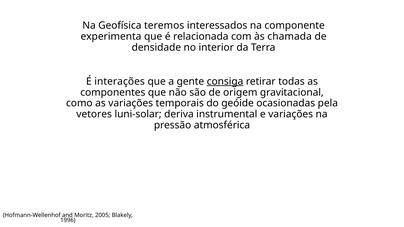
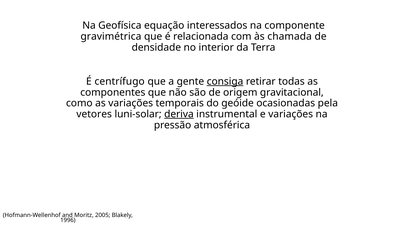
teremos: teremos -> equação
experimenta: experimenta -> gravimétrica
interações: interações -> centrífugo
deriva underline: none -> present
